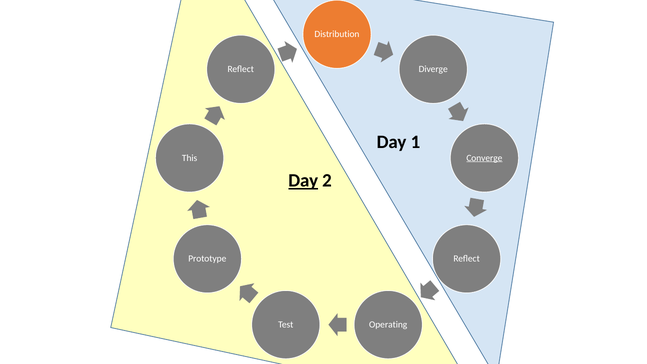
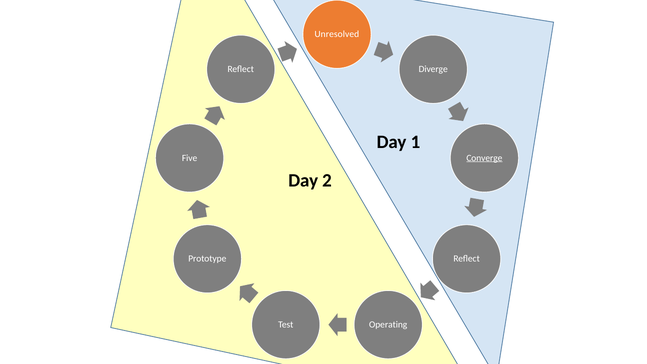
Distribution: Distribution -> Unresolved
This: This -> Five
Day at (303, 181) underline: present -> none
